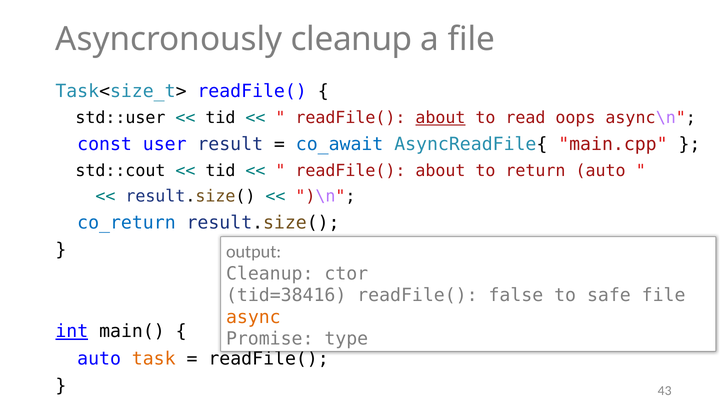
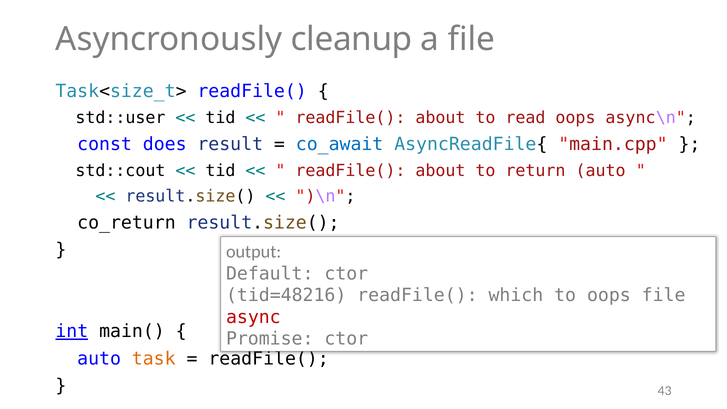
about at (440, 118) underline: present -> none
user: user -> does
co_return colour: blue -> black
Cleanup at (270, 273): Cleanup -> Default
tid=38416: tid=38416 -> tid=48216
false: false -> which
to safe: safe -> oops
async colour: orange -> red
Promise type: type -> ctor
